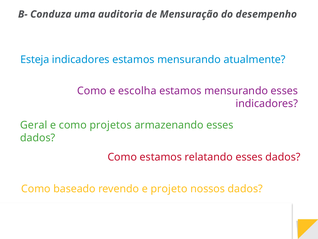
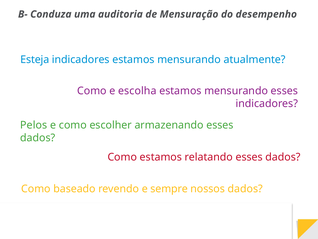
Geral: Geral -> Pelos
projetos: projetos -> escolher
projeto: projeto -> sempre
